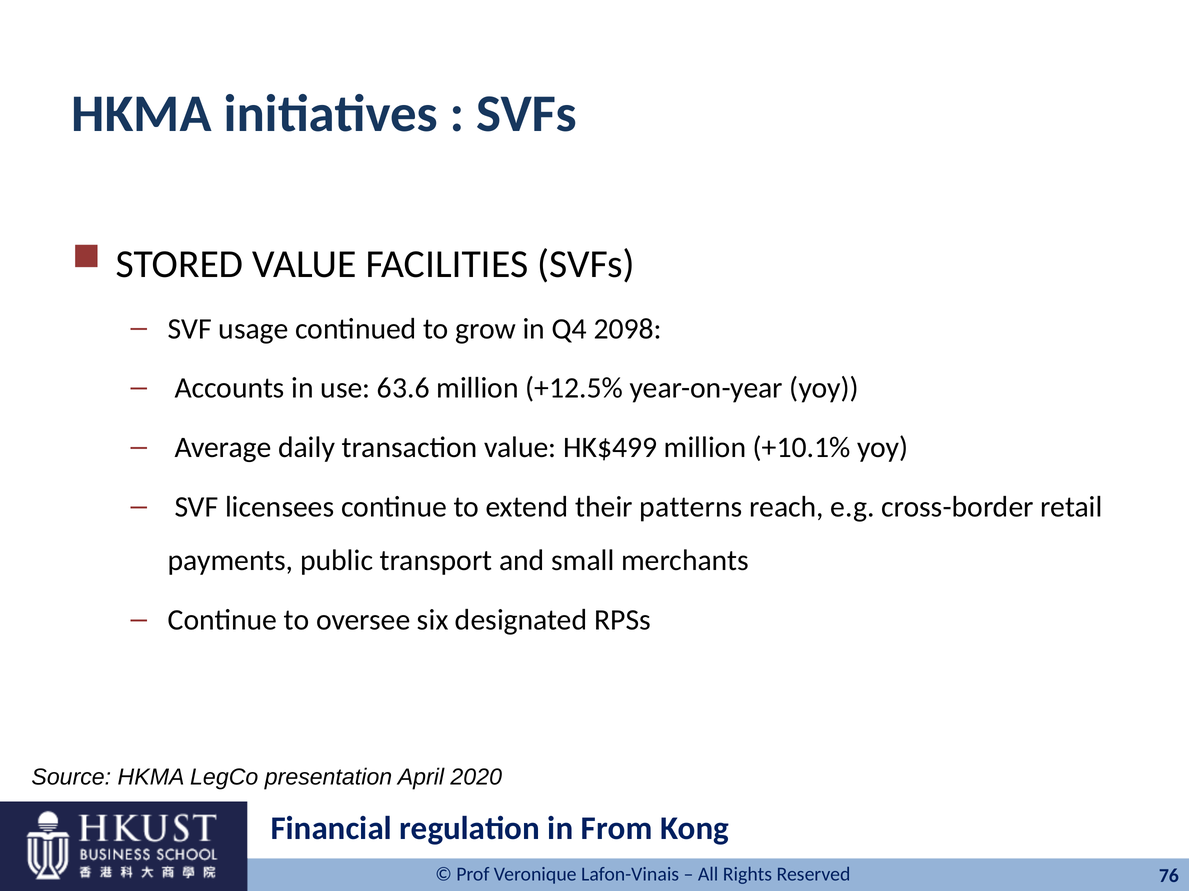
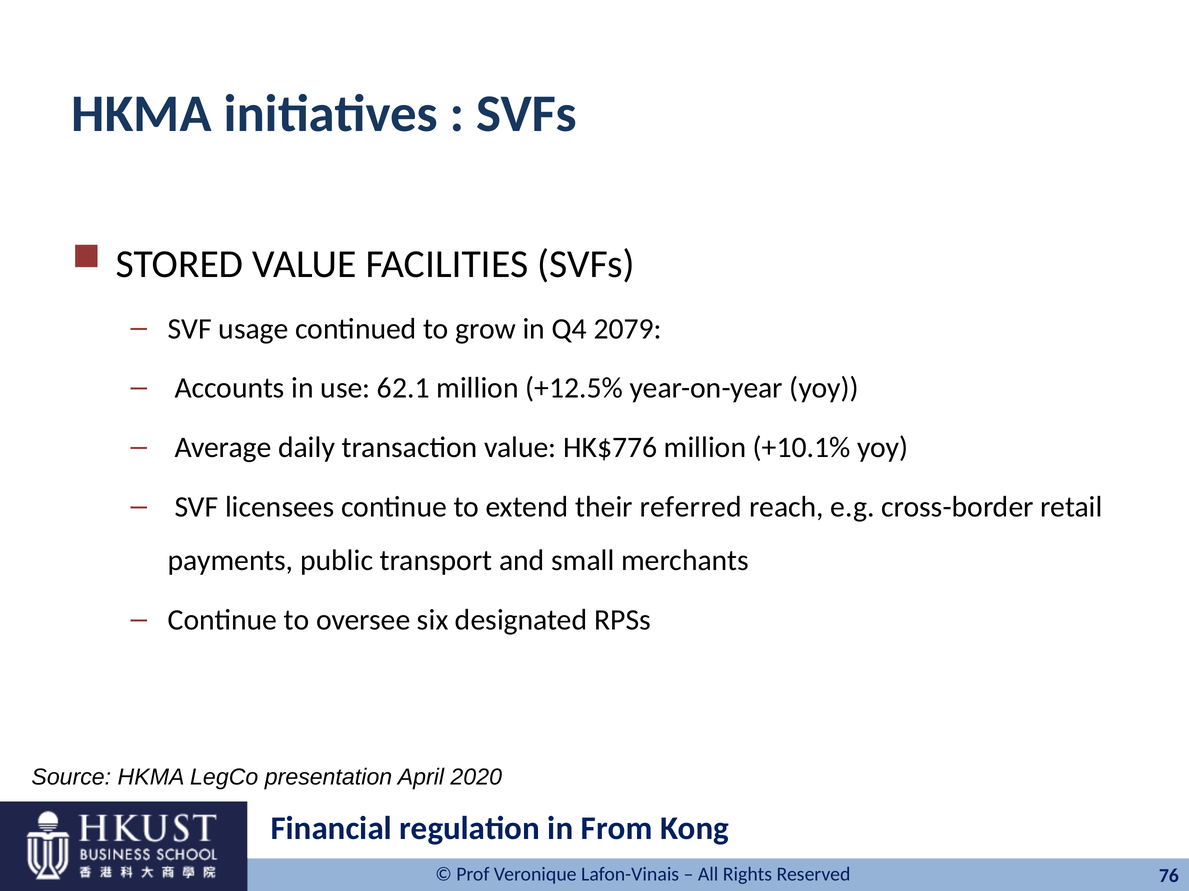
2098: 2098 -> 2079
63.6: 63.6 -> 62.1
HK$499: HK$499 -> HK$776
patterns: patterns -> referred
